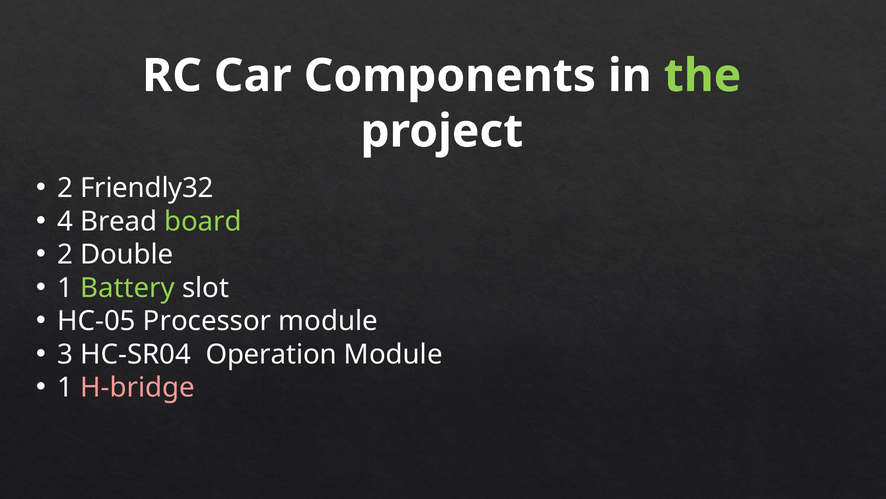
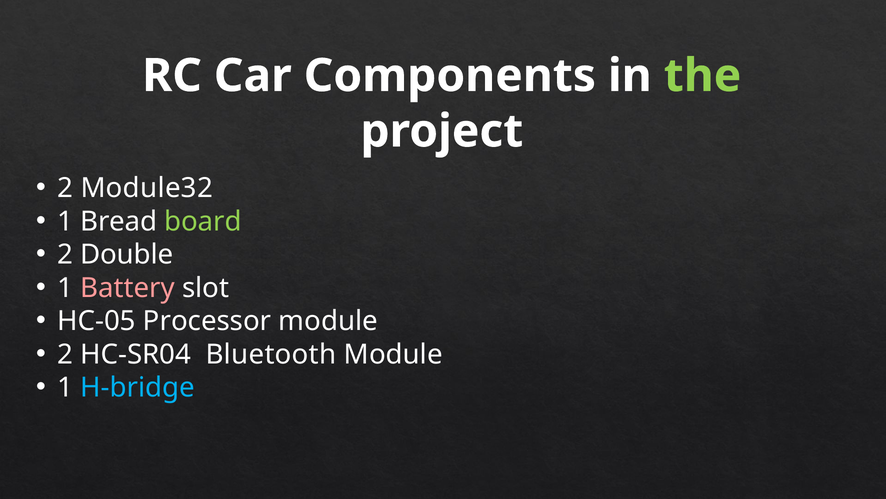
Friendly32: Friendly32 -> Module32
4 at (65, 221): 4 -> 1
Battery colour: light green -> pink
3 at (65, 354): 3 -> 2
Operation: Operation -> Bluetooth
H-bridge colour: pink -> light blue
